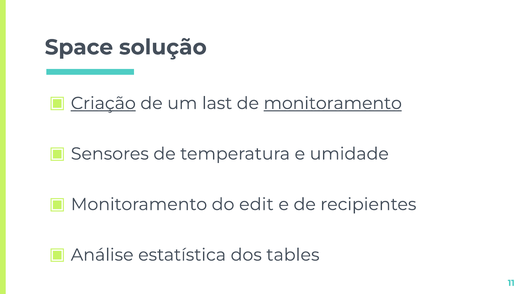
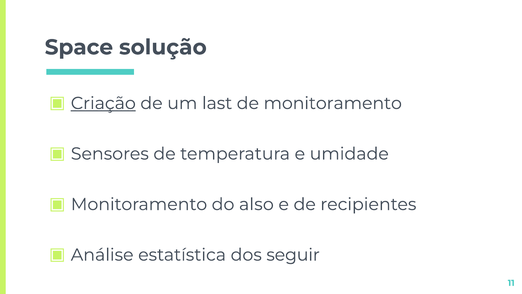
monitoramento at (333, 103) underline: present -> none
edit: edit -> also
tables: tables -> seguir
